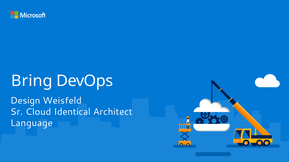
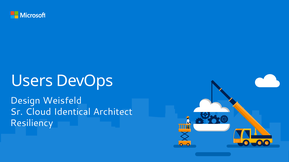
Bring: Bring -> Users
Language: Language -> Resiliency
